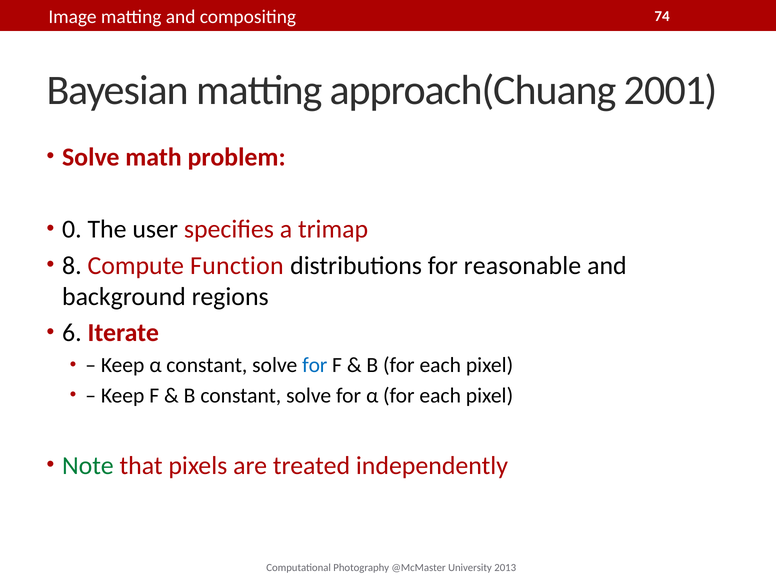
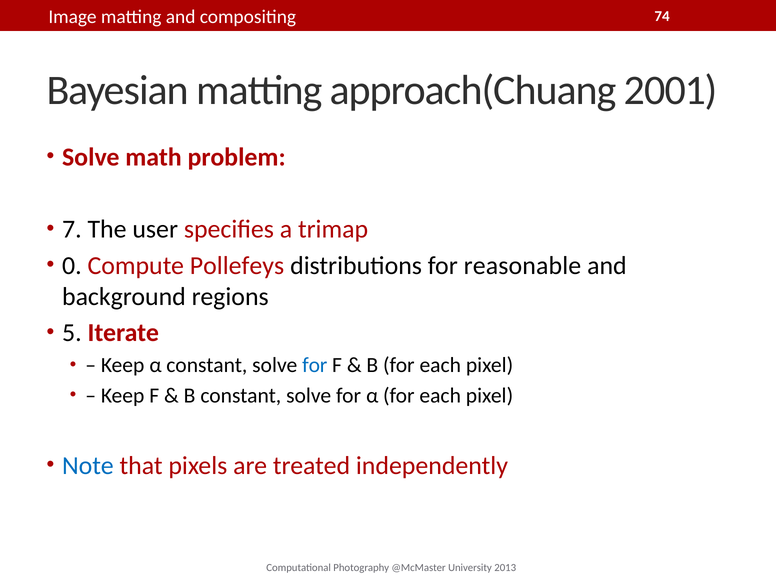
0: 0 -> 7
8: 8 -> 0
Function: Function -> Pollefeys
6: 6 -> 5
Note colour: green -> blue
